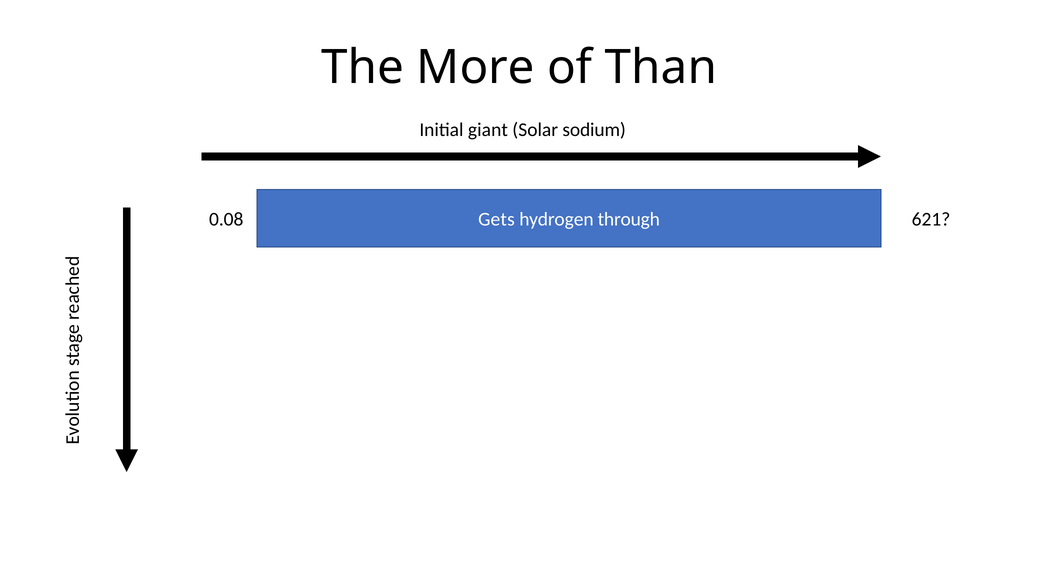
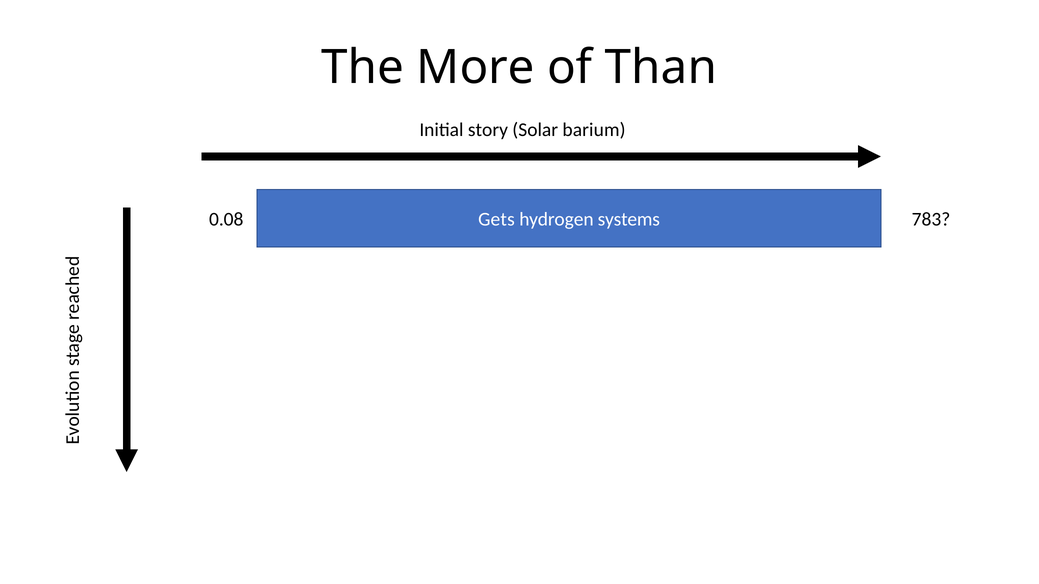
giant: giant -> story
sodium: sodium -> barium
621: 621 -> 783
through: through -> systems
